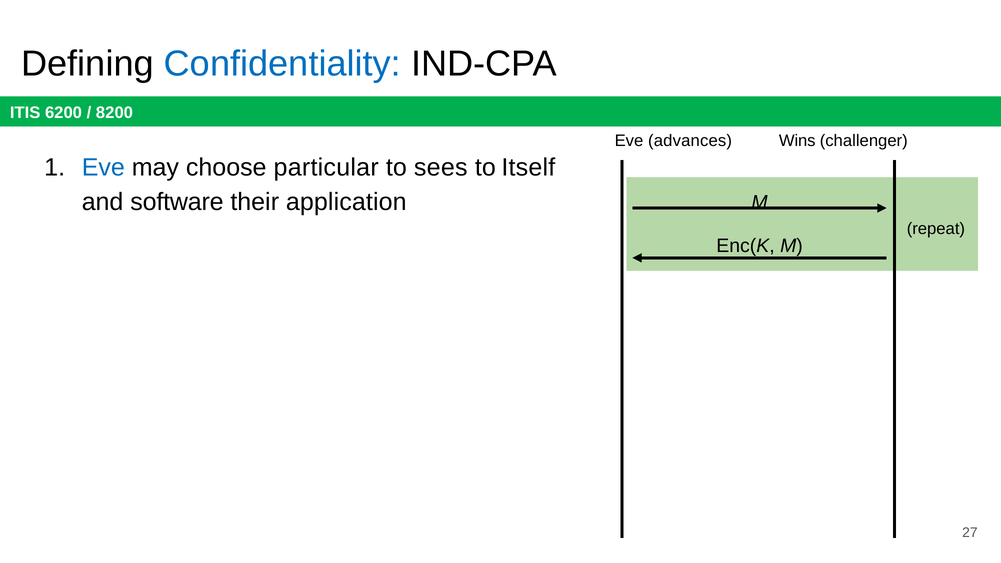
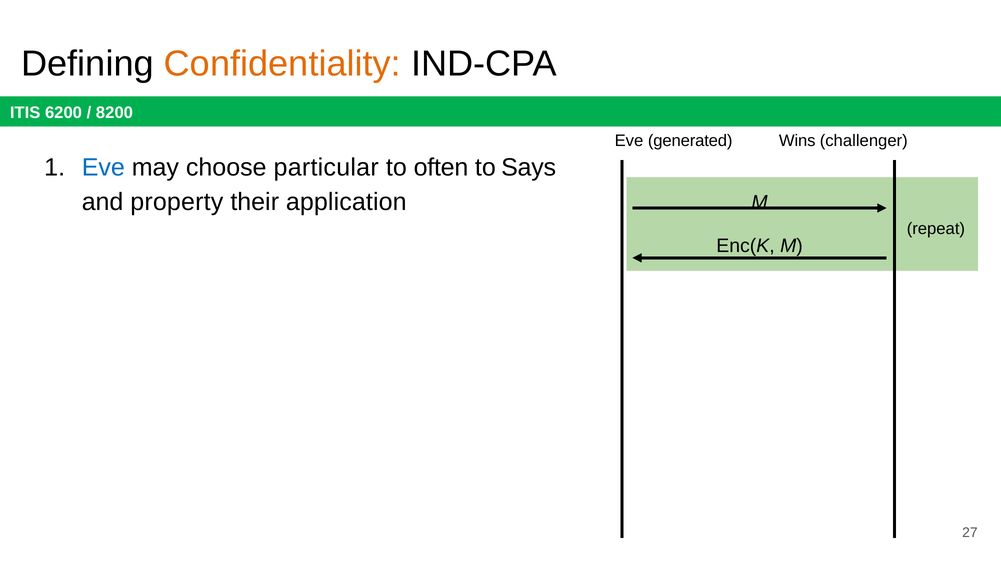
Confidentiality colour: blue -> orange
advances: advances -> generated
sees: sees -> often
Itself: Itself -> Says
software: software -> property
